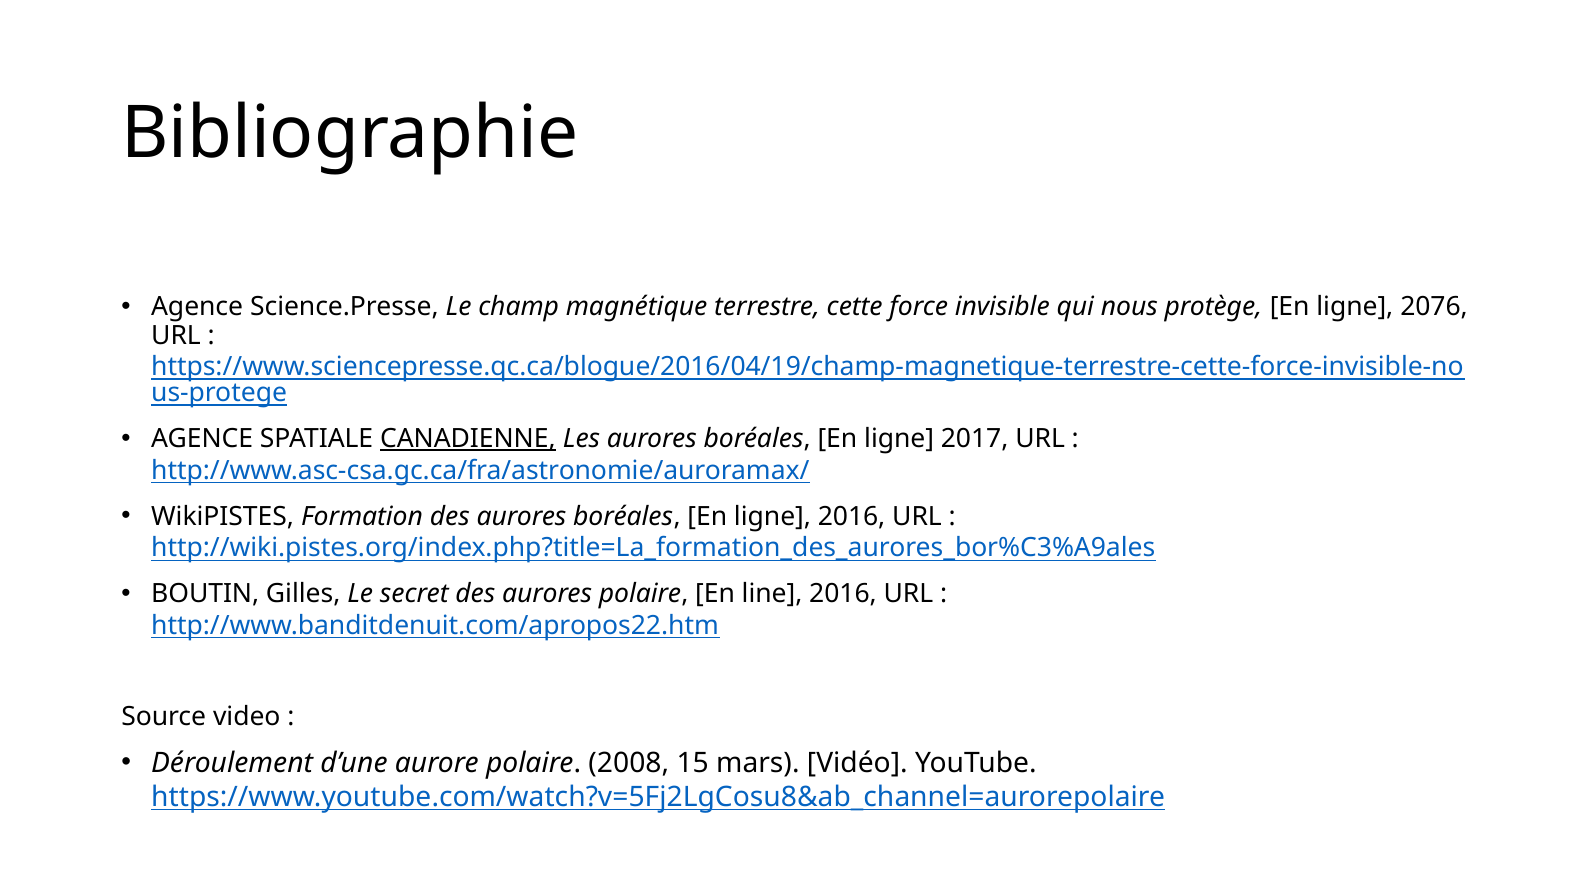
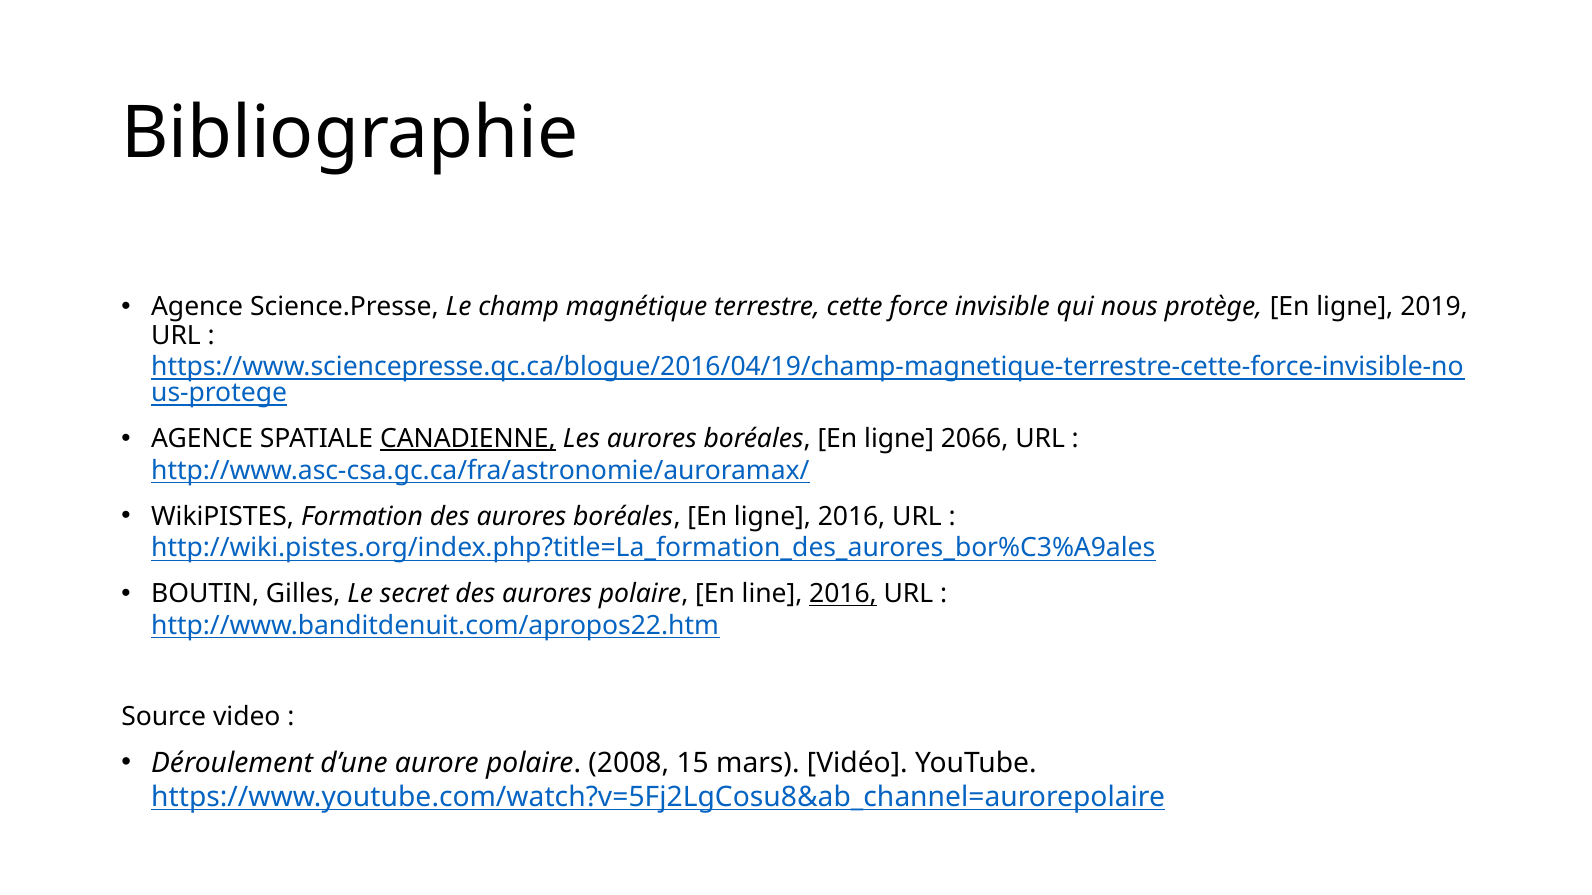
2076: 2076 -> 2019
2017: 2017 -> 2066
2016 at (843, 594) underline: none -> present
